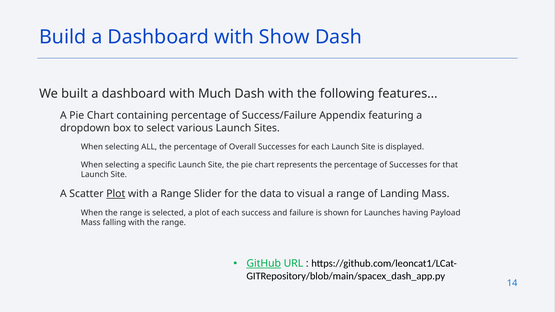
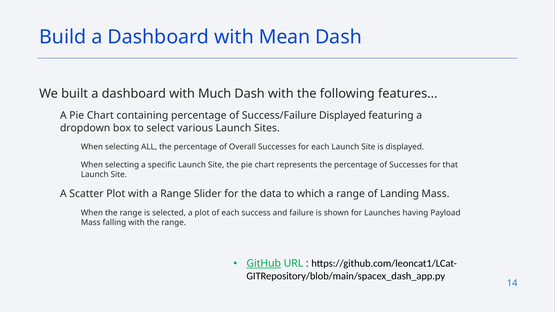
Show: Show -> Mean
Success/Failure Appendix: Appendix -> Displayed
Plot at (116, 194) underline: present -> none
visual: visual -> which
